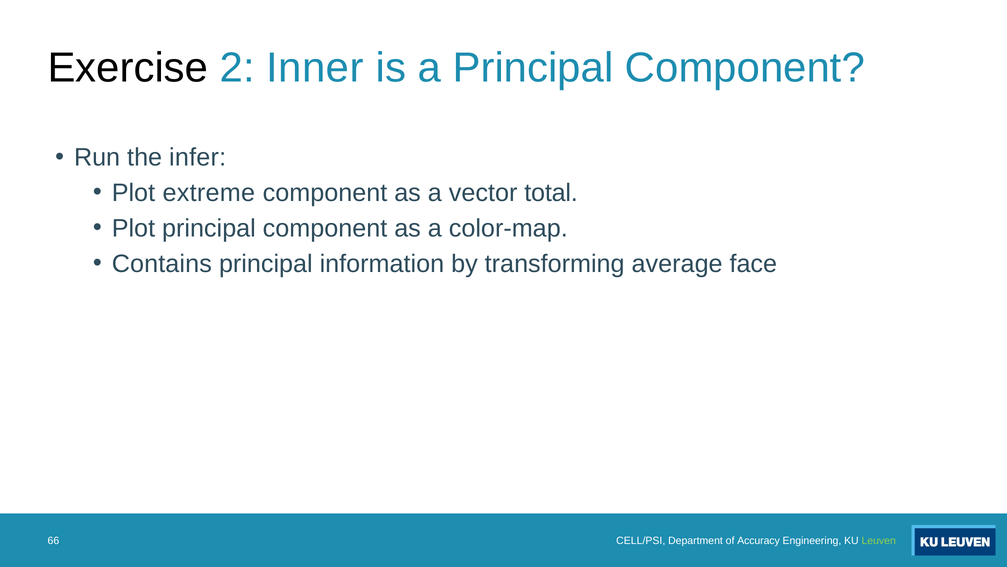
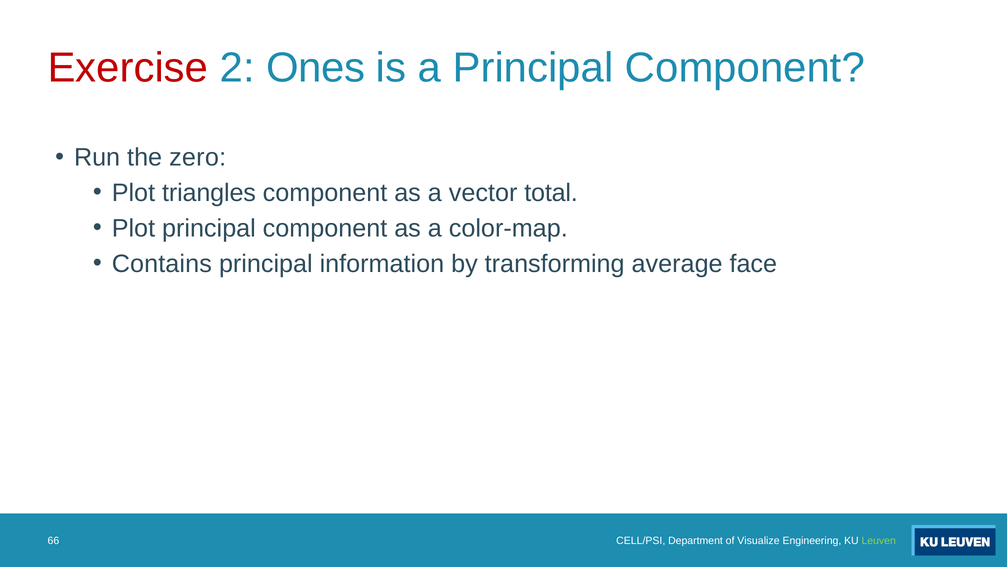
Exercise colour: black -> red
Inner: Inner -> Ones
infer: infer -> zero
extreme: extreme -> triangles
Accuracy: Accuracy -> Visualize
